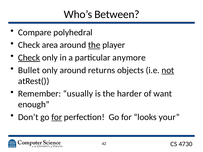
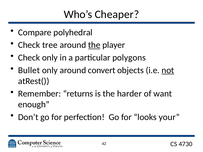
Between: Between -> Cheaper
area: area -> tree
Check at (29, 58) underline: present -> none
anymore: anymore -> polygons
returns: returns -> convert
usually: usually -> returns
for at (57, 117) underline: present -> none
